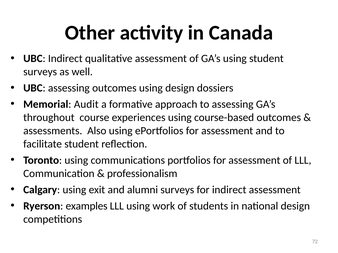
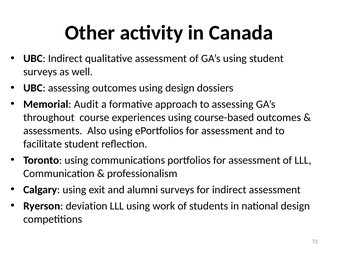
examples: examples -> deviation
